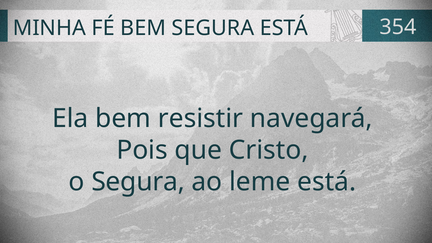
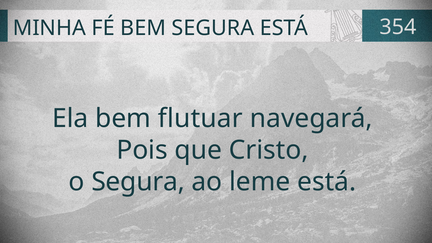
resistir: resistir -> flutuar
